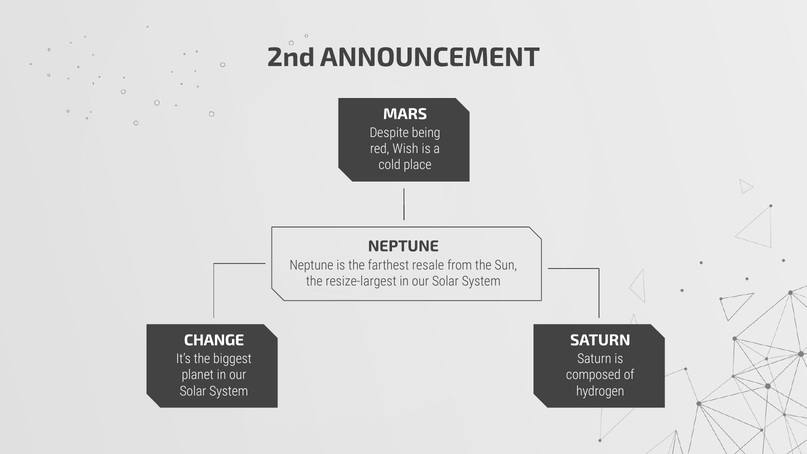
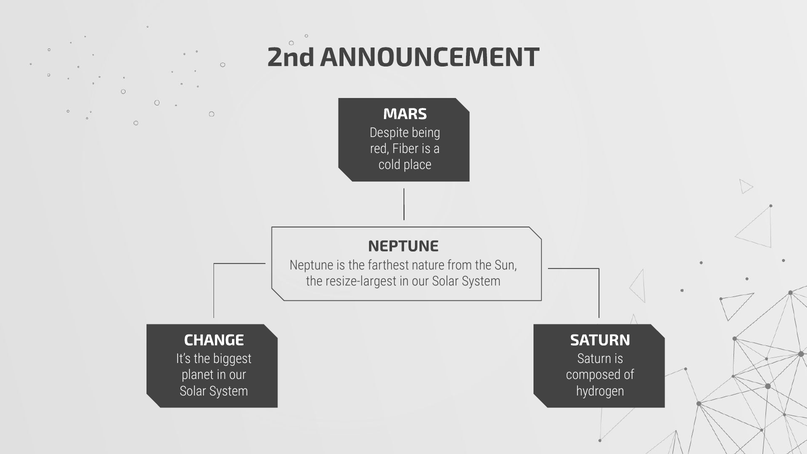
Wish: Wish -> Fiber
resale: resale -> nature
